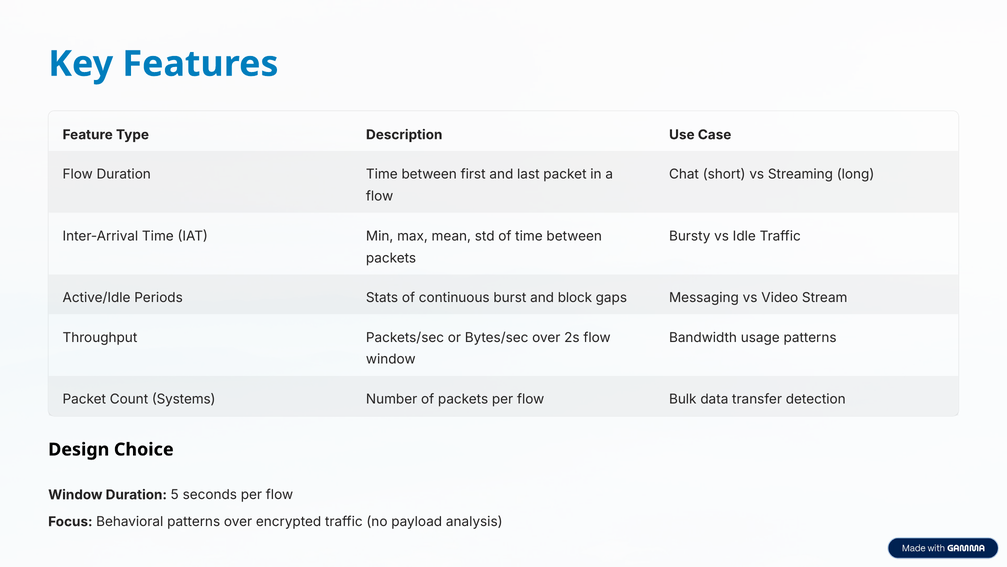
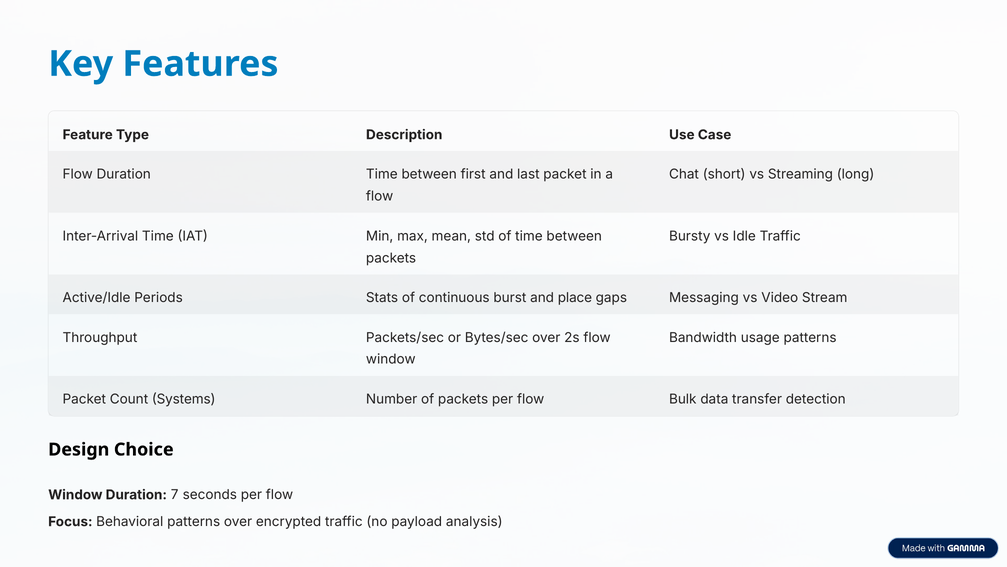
block: block -> place
5: 5 -> 7
